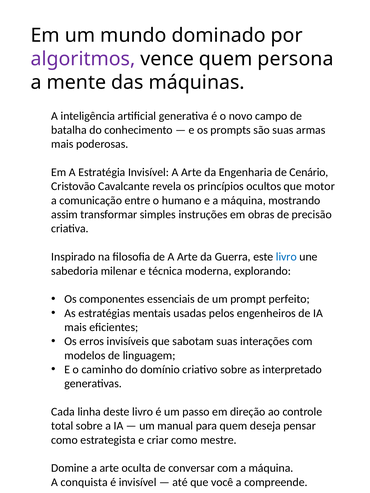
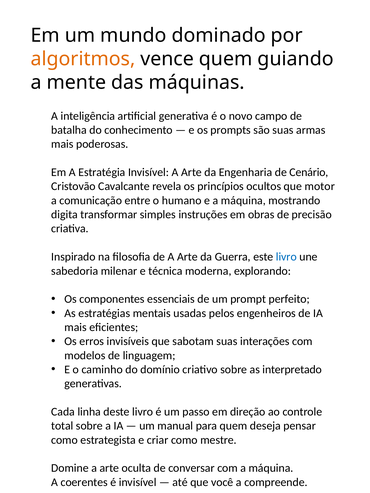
algoritmos colour: purple -> orange
persona: persona -> guiando
assim: assim -> digita
conquista: conquista -> coerentes
